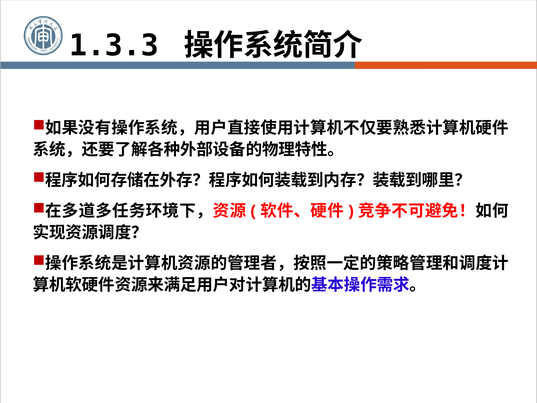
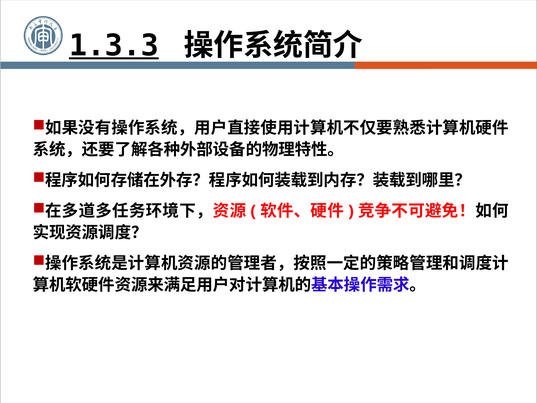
1.3.3 underline: none -> present
